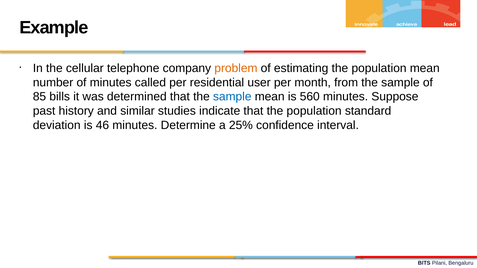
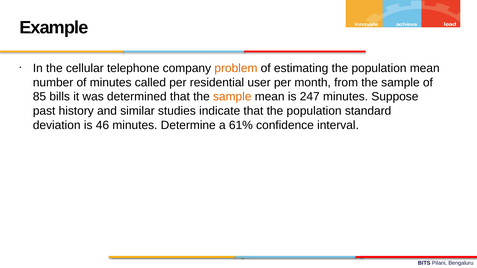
sample at (232, 97) colour: blue -> orange
560: 560 -> 247
25%: 25% -> 61%
